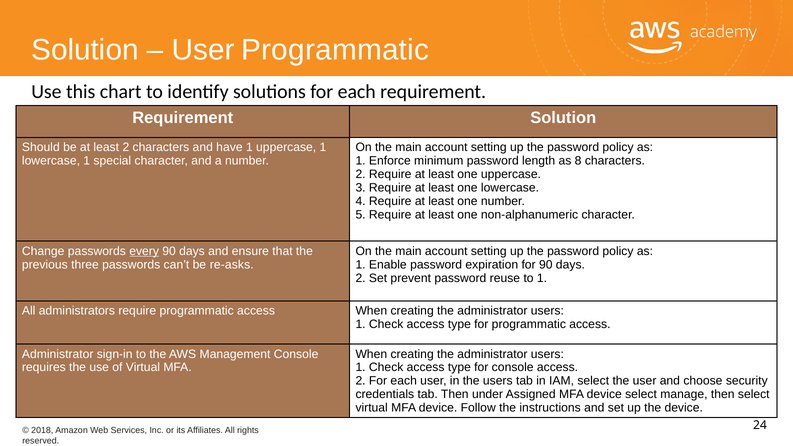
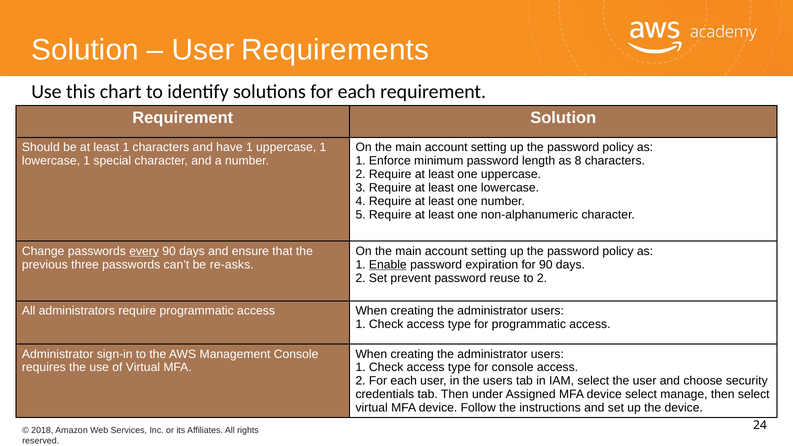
User Programmatic: Programmatic -> Requirements
least 2: 2 -> 1
Enable underline: none -> present
to 1: 1 -> 2
